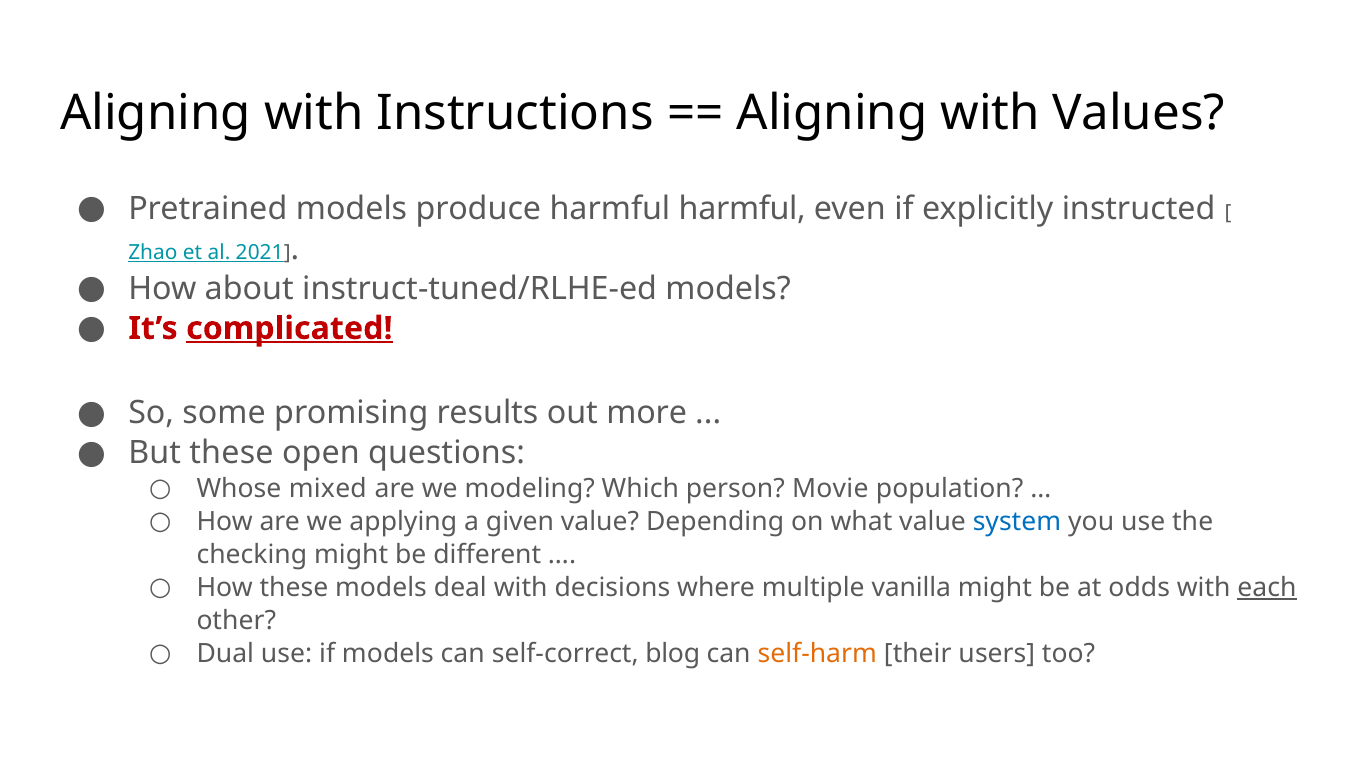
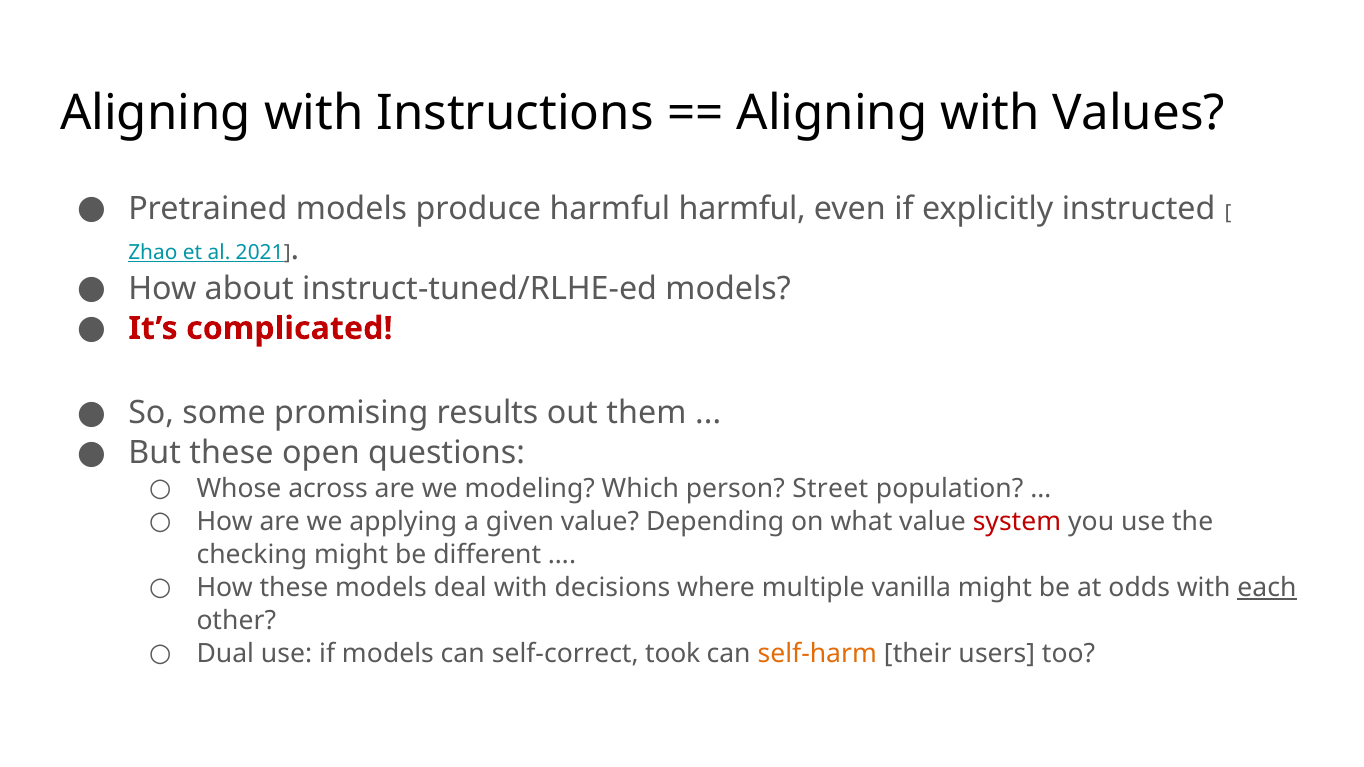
complicated underline: present -> none
more: more -> them
mixed: mixed -> across
Movie: Movie -> Street
system colour: blue -> red
blog: blog -> took
